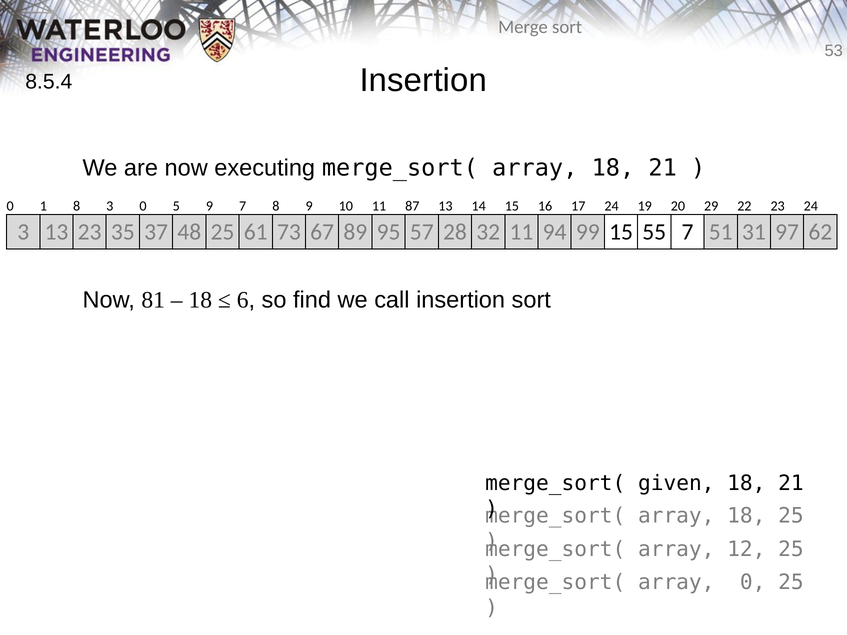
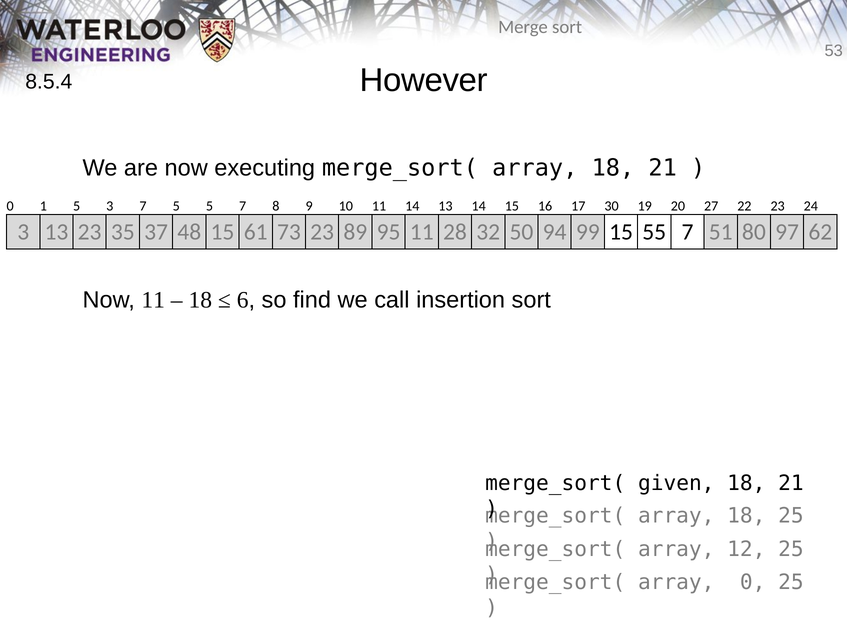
Insertion at (423, 81): Insertion -> However
1 8: 8 -> 5
3 0: 0 -> 7
5 9: 9 -> 5
11 87: 87 -> 14
17 24: 24 -> 30
29: 29 -> 27
48 25: 25 -> 15
73 67: 67 -> 23
95 57: 57 -> 11
32 11: 11 -> 50
31: 31 -> 80
Now 81: 81 -> 11
